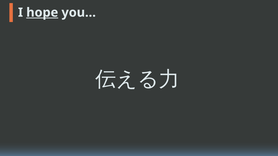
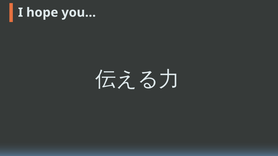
hope at (42, 13) underline: present -> none
